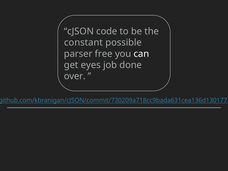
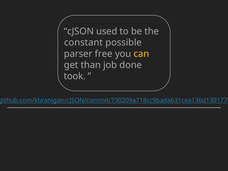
code: code -> used
can colour: white -> yellow
eyes: eyes -> than
over: over -> took
